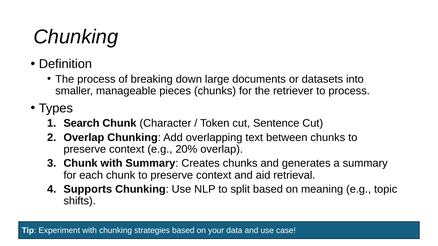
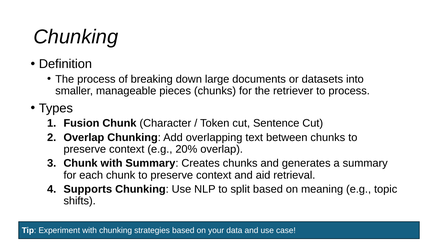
Search: Search -> Fusion
